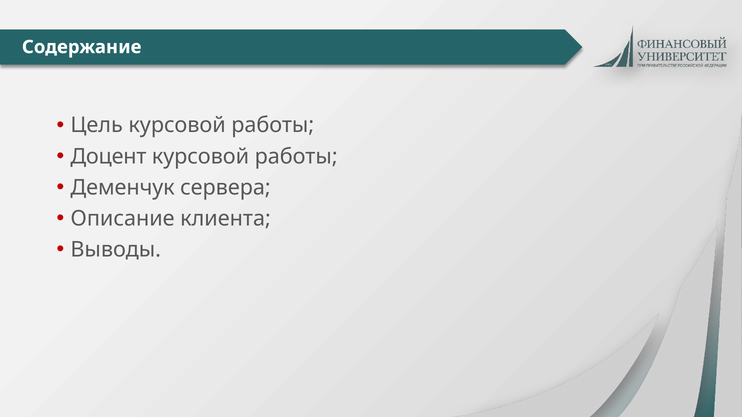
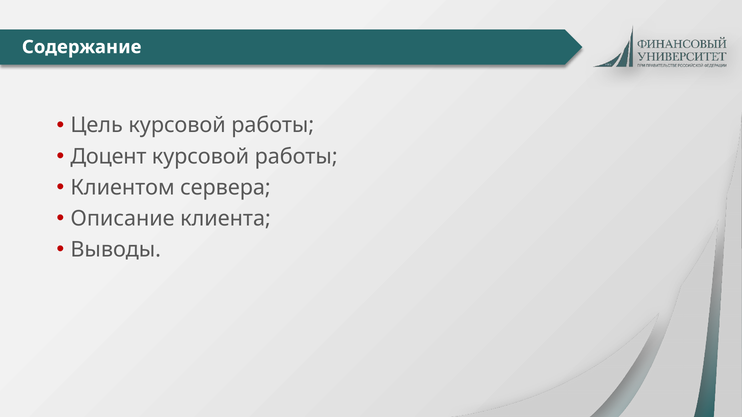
Деменчук: Деменчук -> Клиентом
